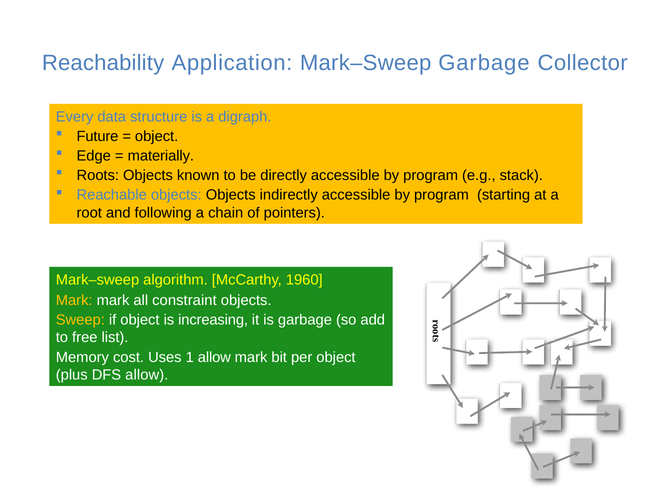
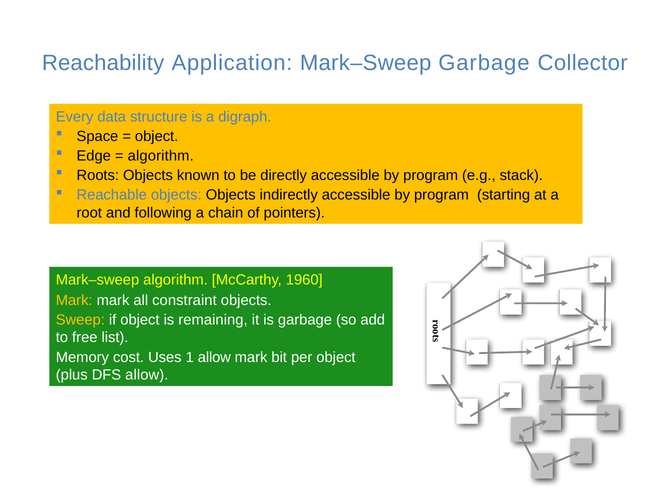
Future: Future -> Space
materially at (161, 156): materially -> algorithm
increasing: increasing -> remaining
